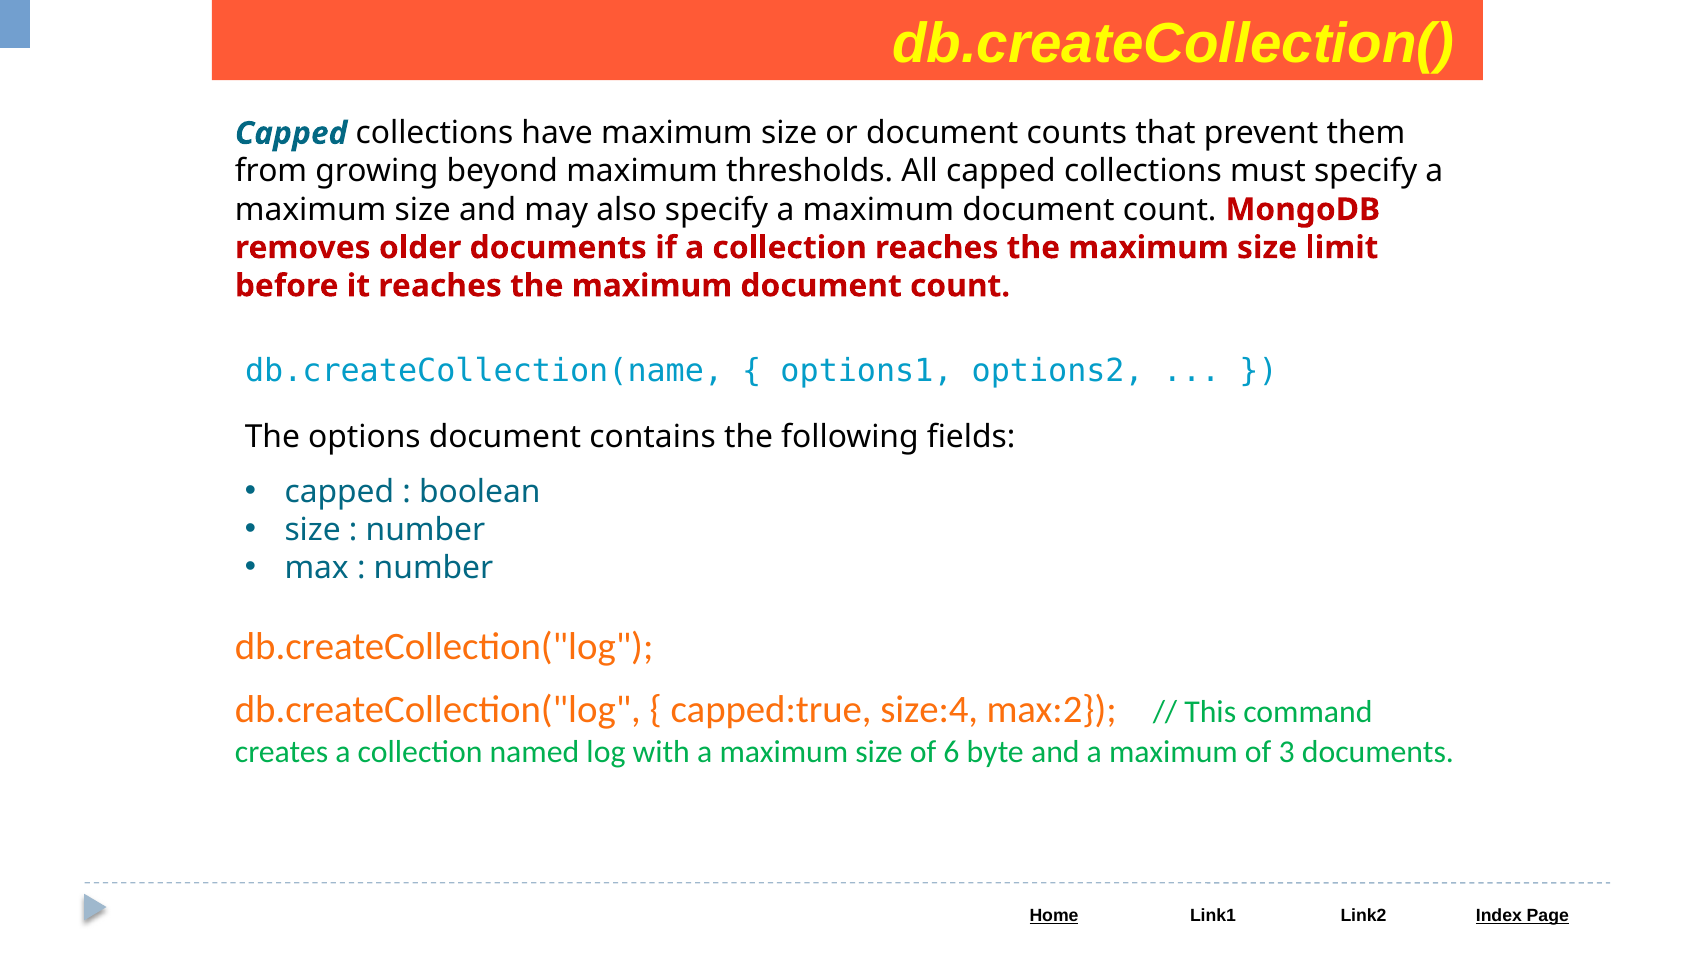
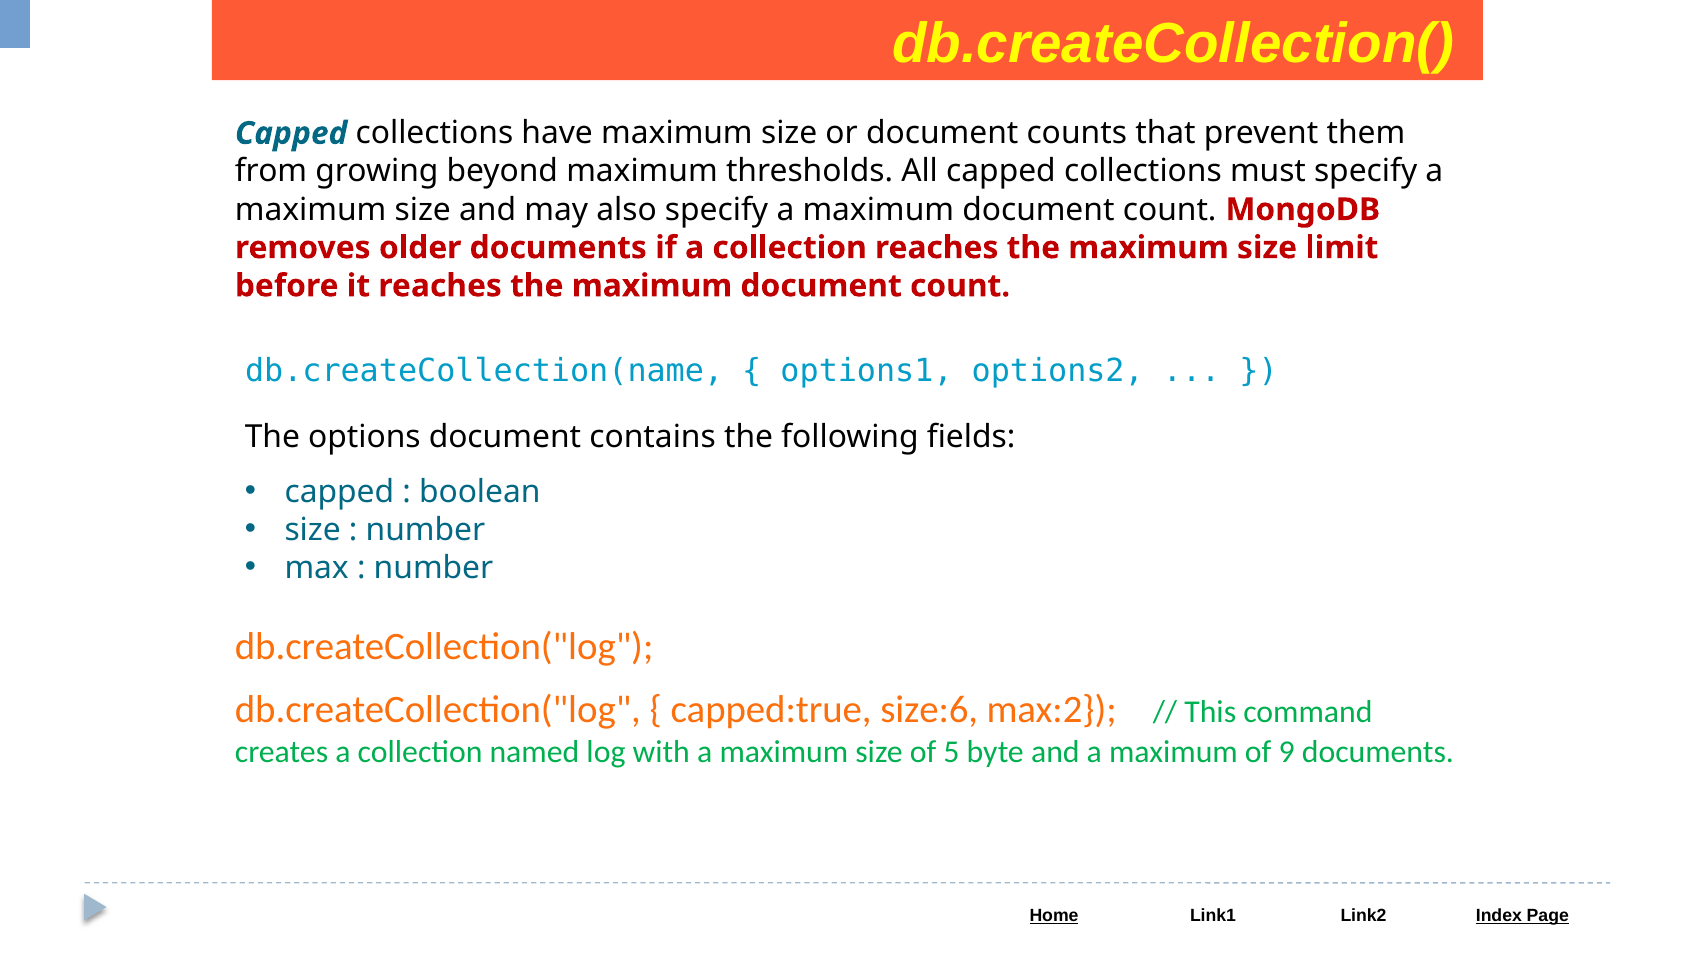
size:4: size:4 -> size:6
6: 6 -> 5
3: 3 -> 9
